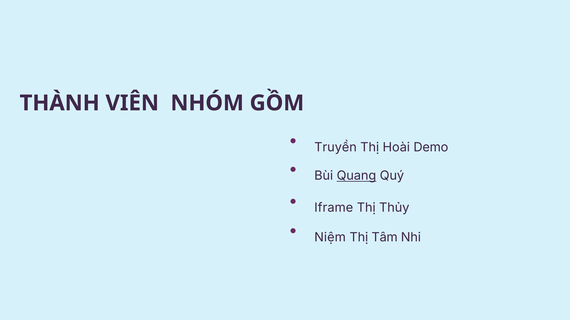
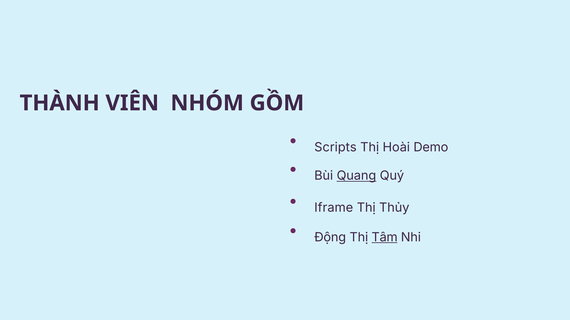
Truyền: Truyền -> Scripts
Niệm: Niệm -> Động
Tâm underline: none -> present
